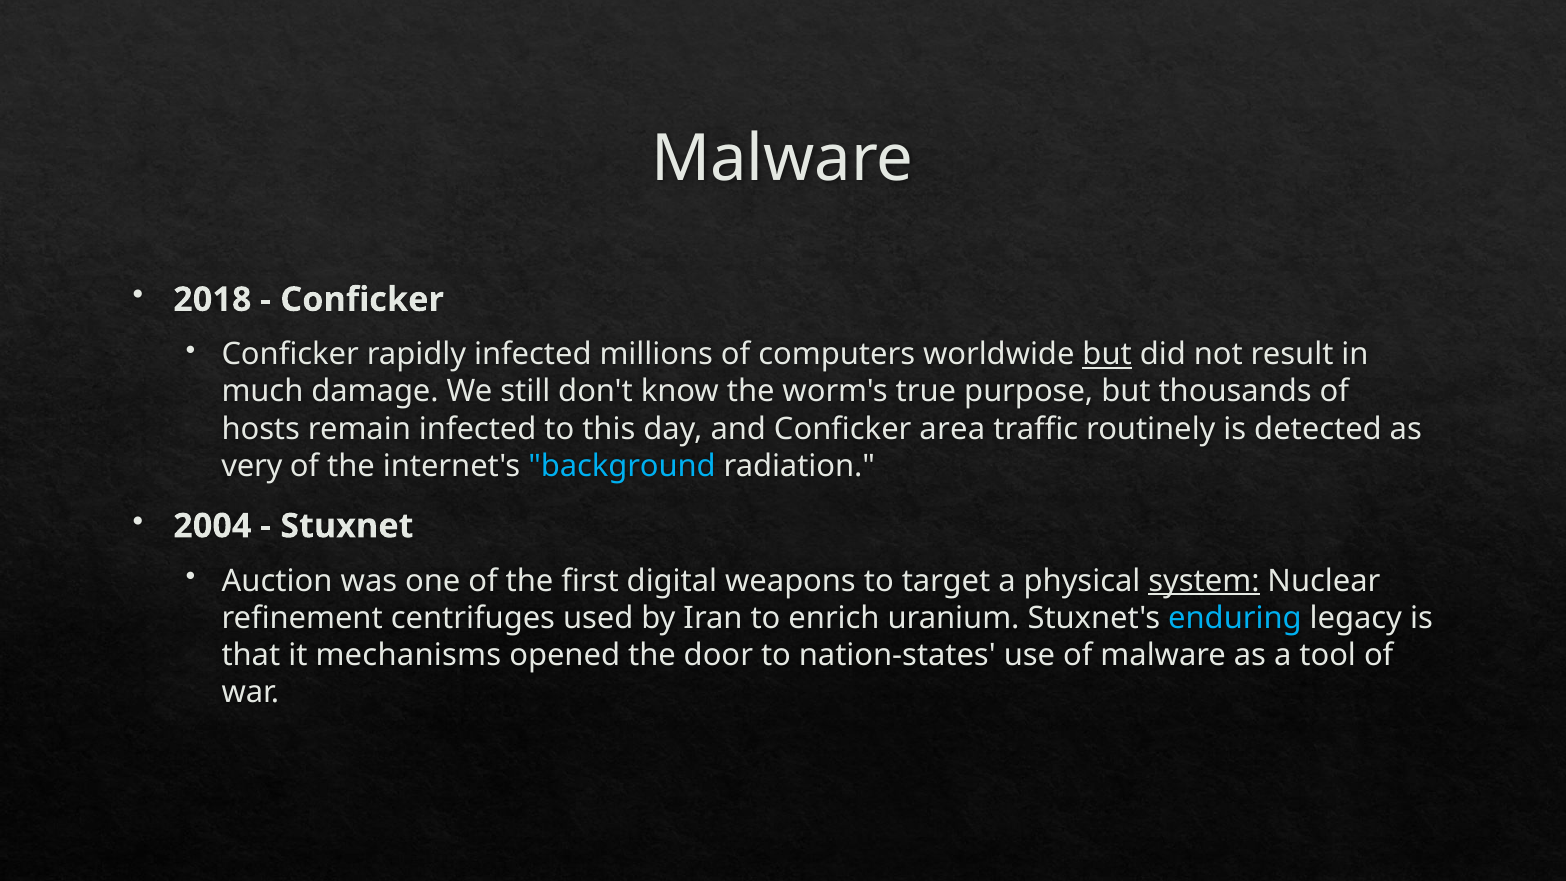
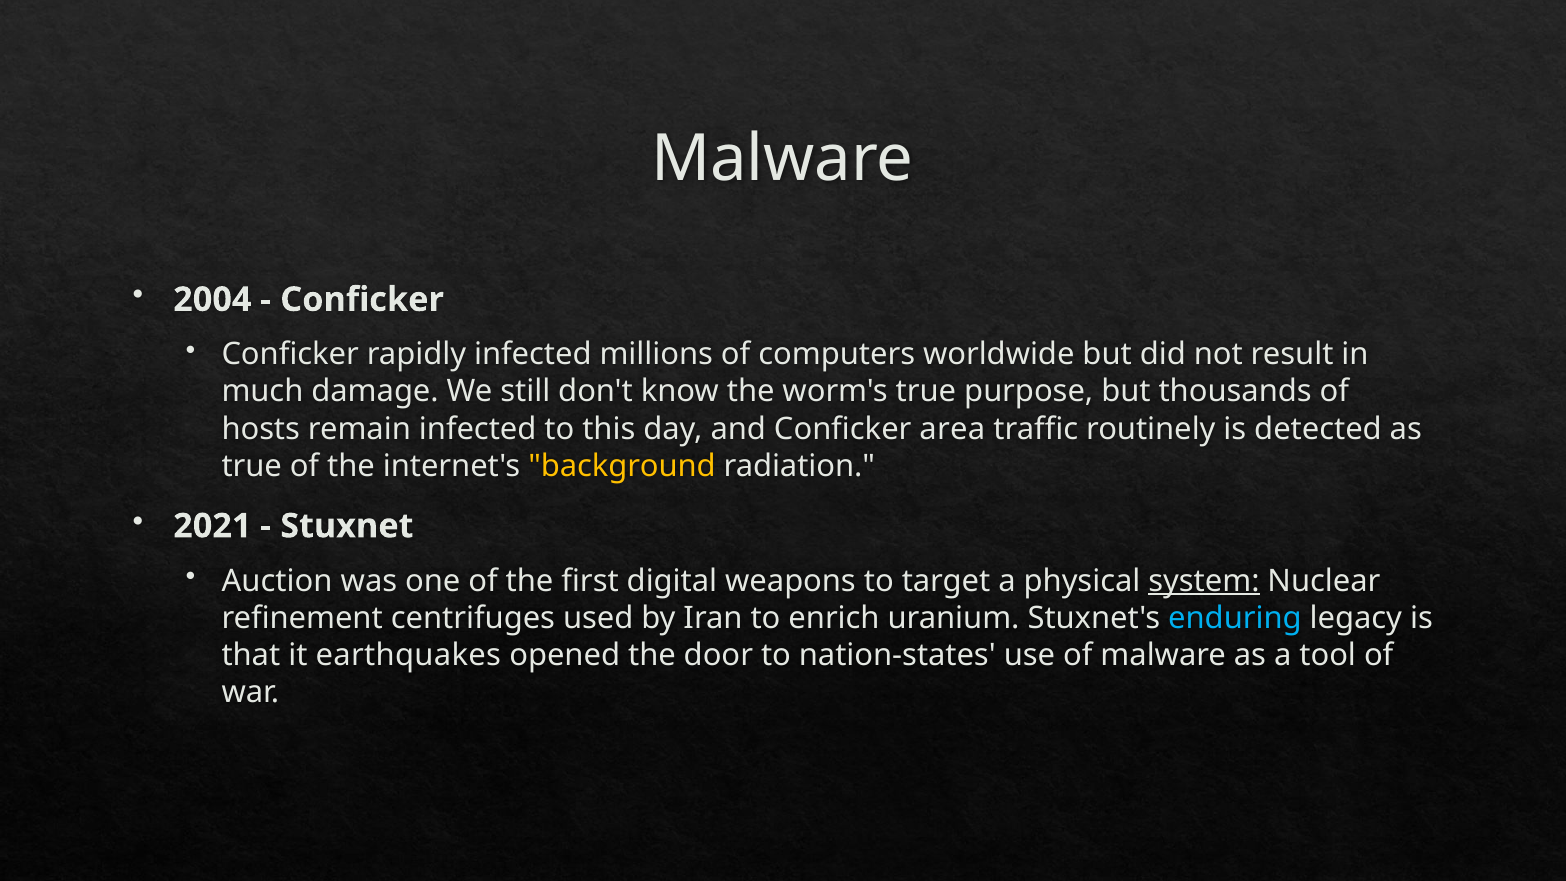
2018: 2018 -> 2004
but at (1107, 354) underline: present -> none
very at (252, 466): very -> true
background colour: light blue -> yellow
2004: 2004 -> 2021
mechanisms: mechanisms -> earthquakes
